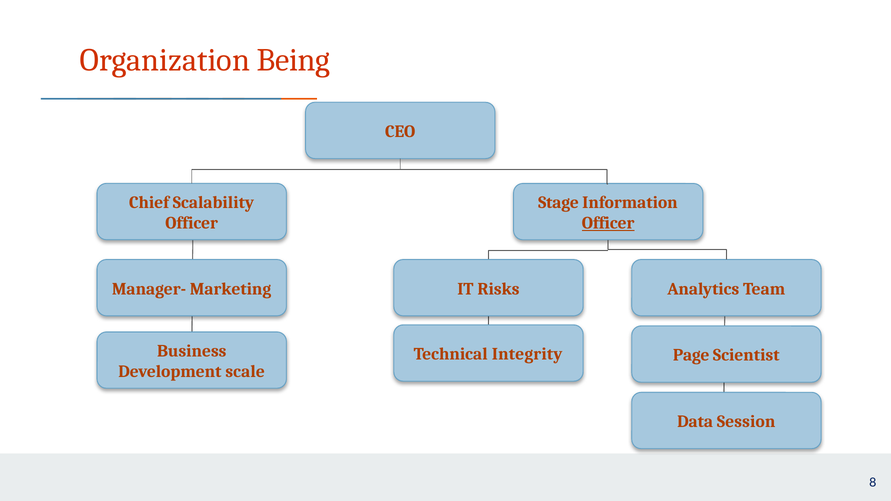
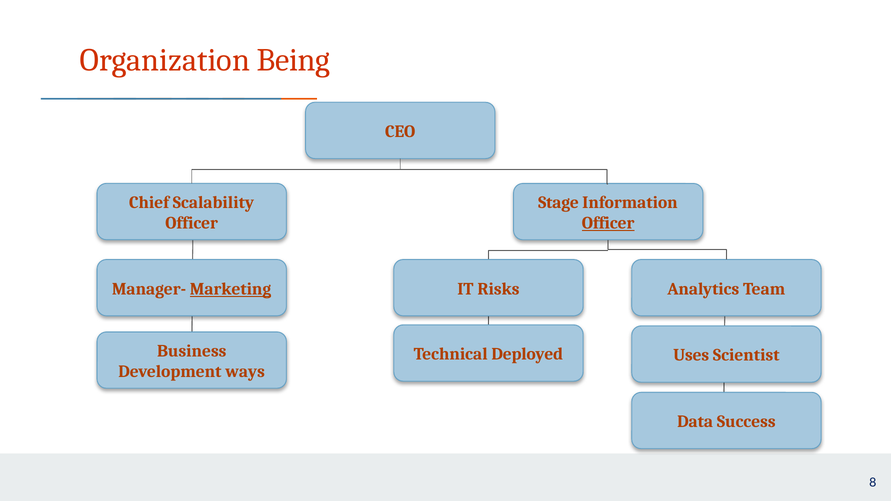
Marketing underline: none -> present
Integrity: Integrity -> Deployed
Page: Page -> Uses
scale: scale -> ways
Session: Session -> Success
